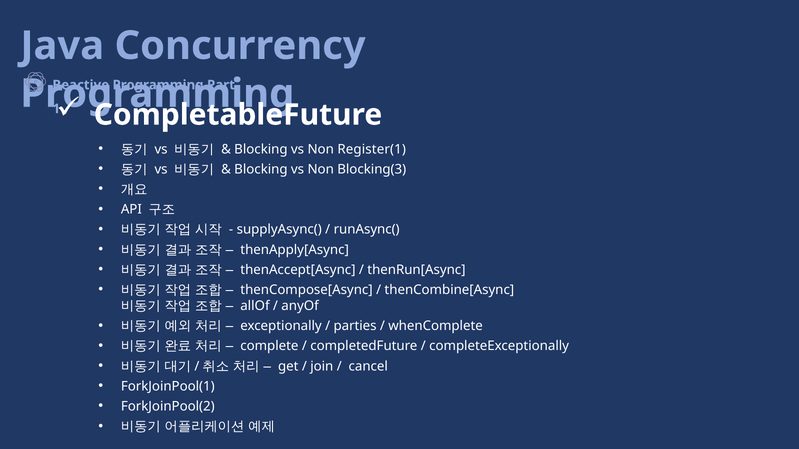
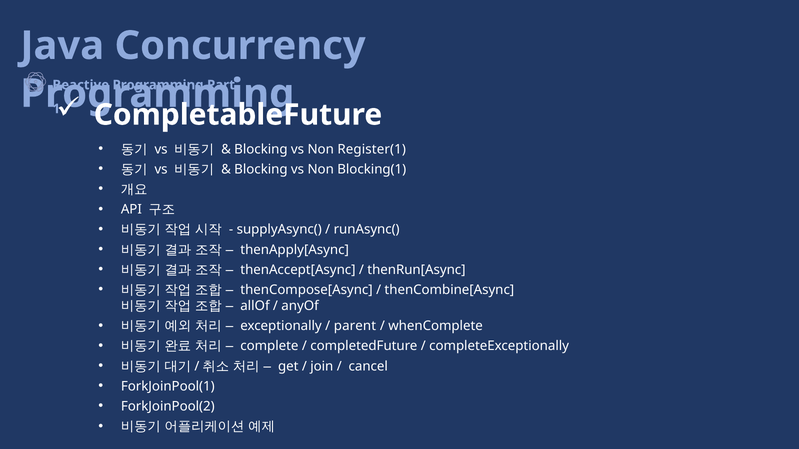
Blocking(3: Blocking(3 -> Blocking(1
parties: parties -> parent
